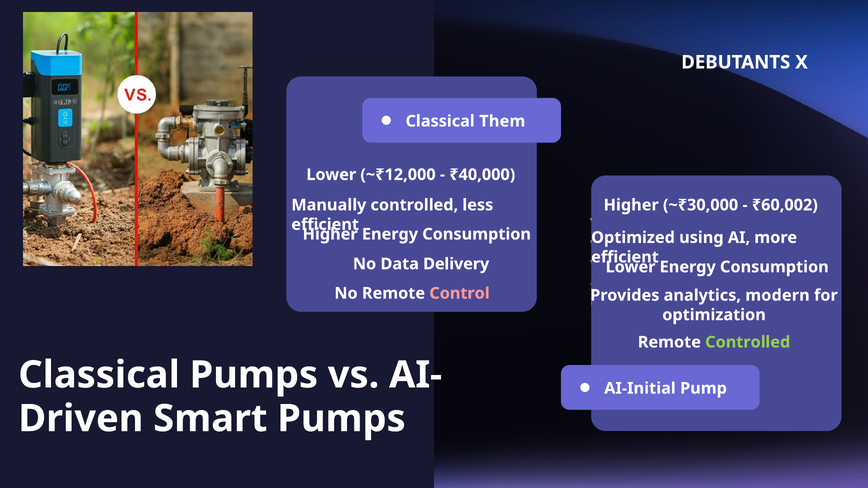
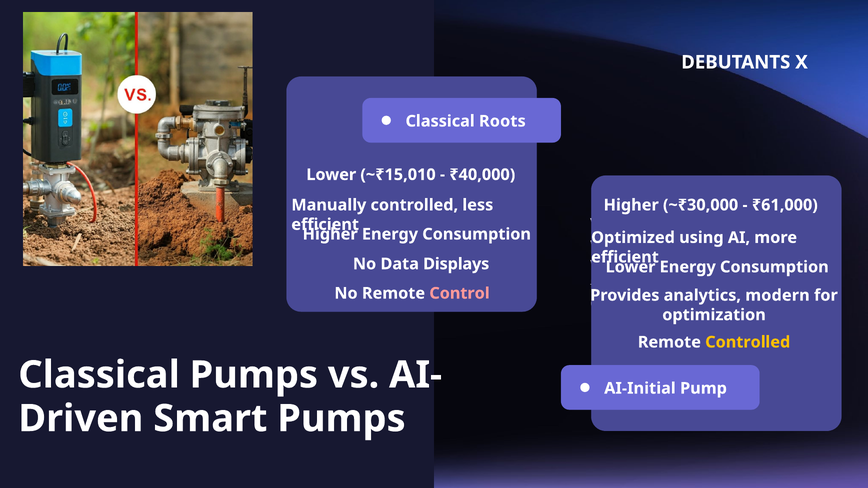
Them: Them -> Roots
~₹12,000: ~₹12,000 -> ~₹15,010
₹60,002: ₹60,002 -> ₹61,000
Delivery: Delivery -> Displays
Controlled at (748, 342) colour: light green -> yellow
